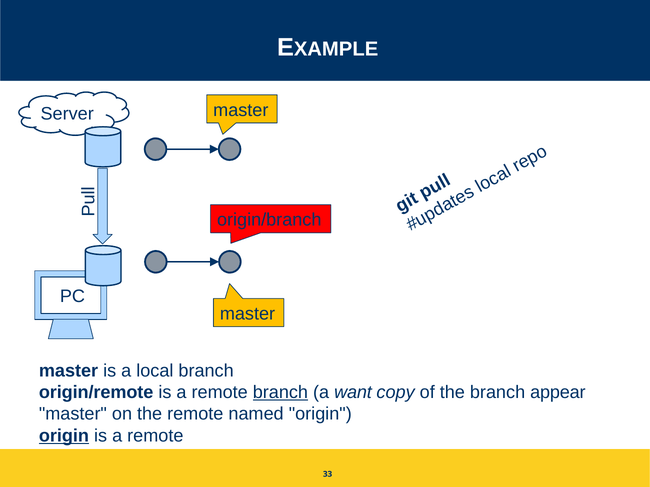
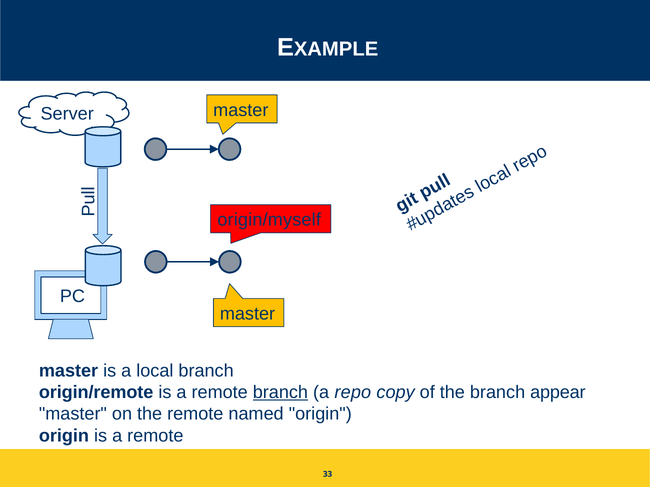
origin/branch: origin/branch -> origin/myself
want: want -> repo
origin at (64, 436) underline: present -> none
